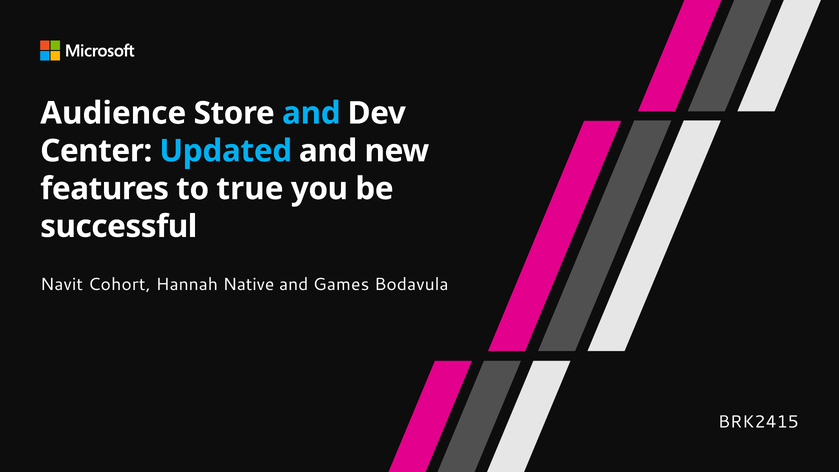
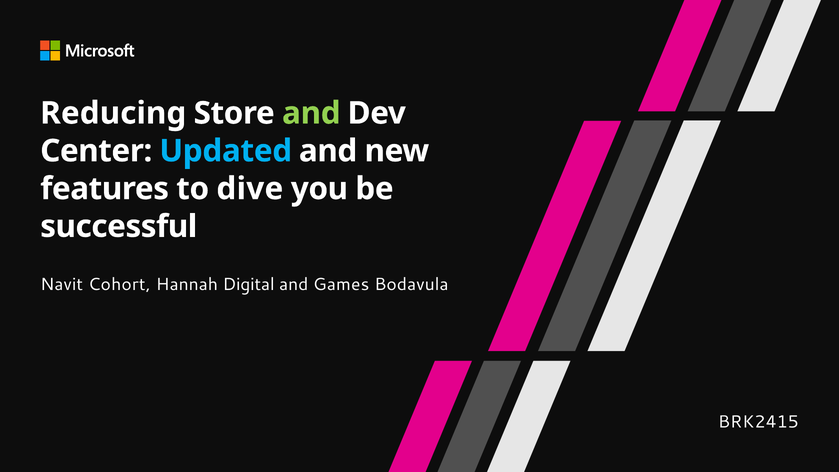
Audience: Audience -> Reducing
and at (311, 113) colour: light blue -> light green
true: true -> dive
Native: Native -> Digital
